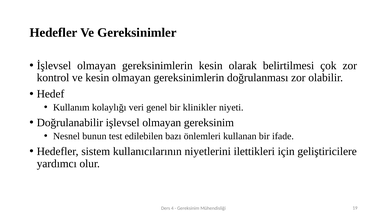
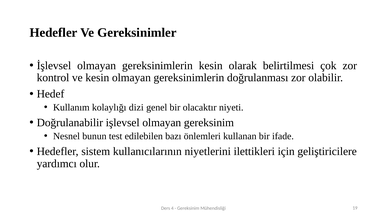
veri: veri -> dizi
klinikler: klinikler -> olacaktır
